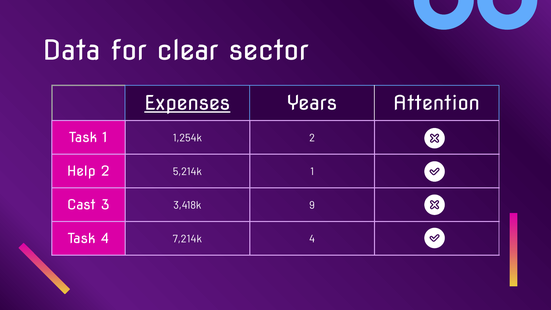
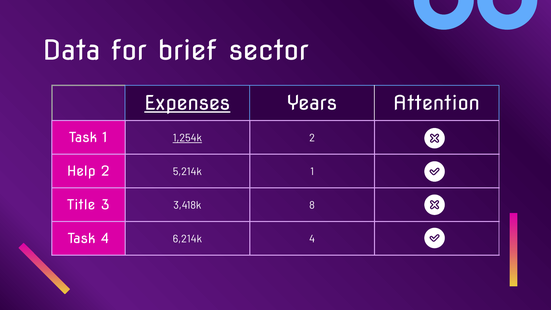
clear: clear -> brief
1,254k underline: none -> present
Cast: Cast -> Title
9: 9 -> 8
7,214k: 7,214k -> 6,214k
